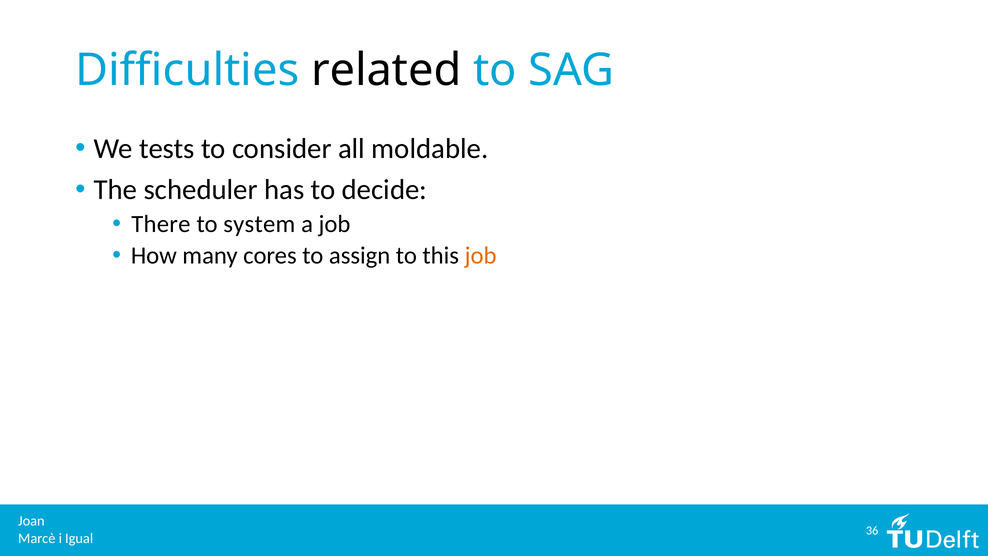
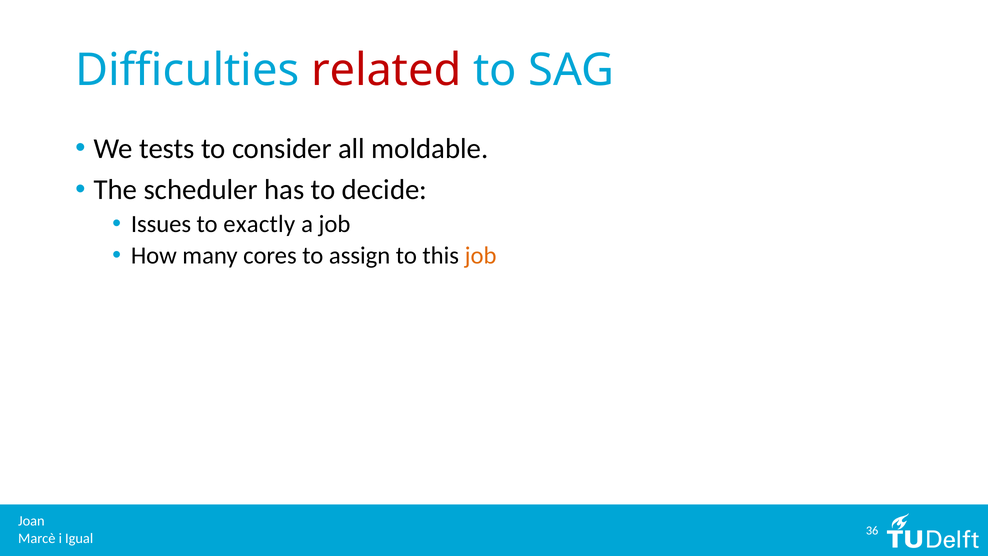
related colour: black -> red
There: There -> Issues
system: system -> exactly
